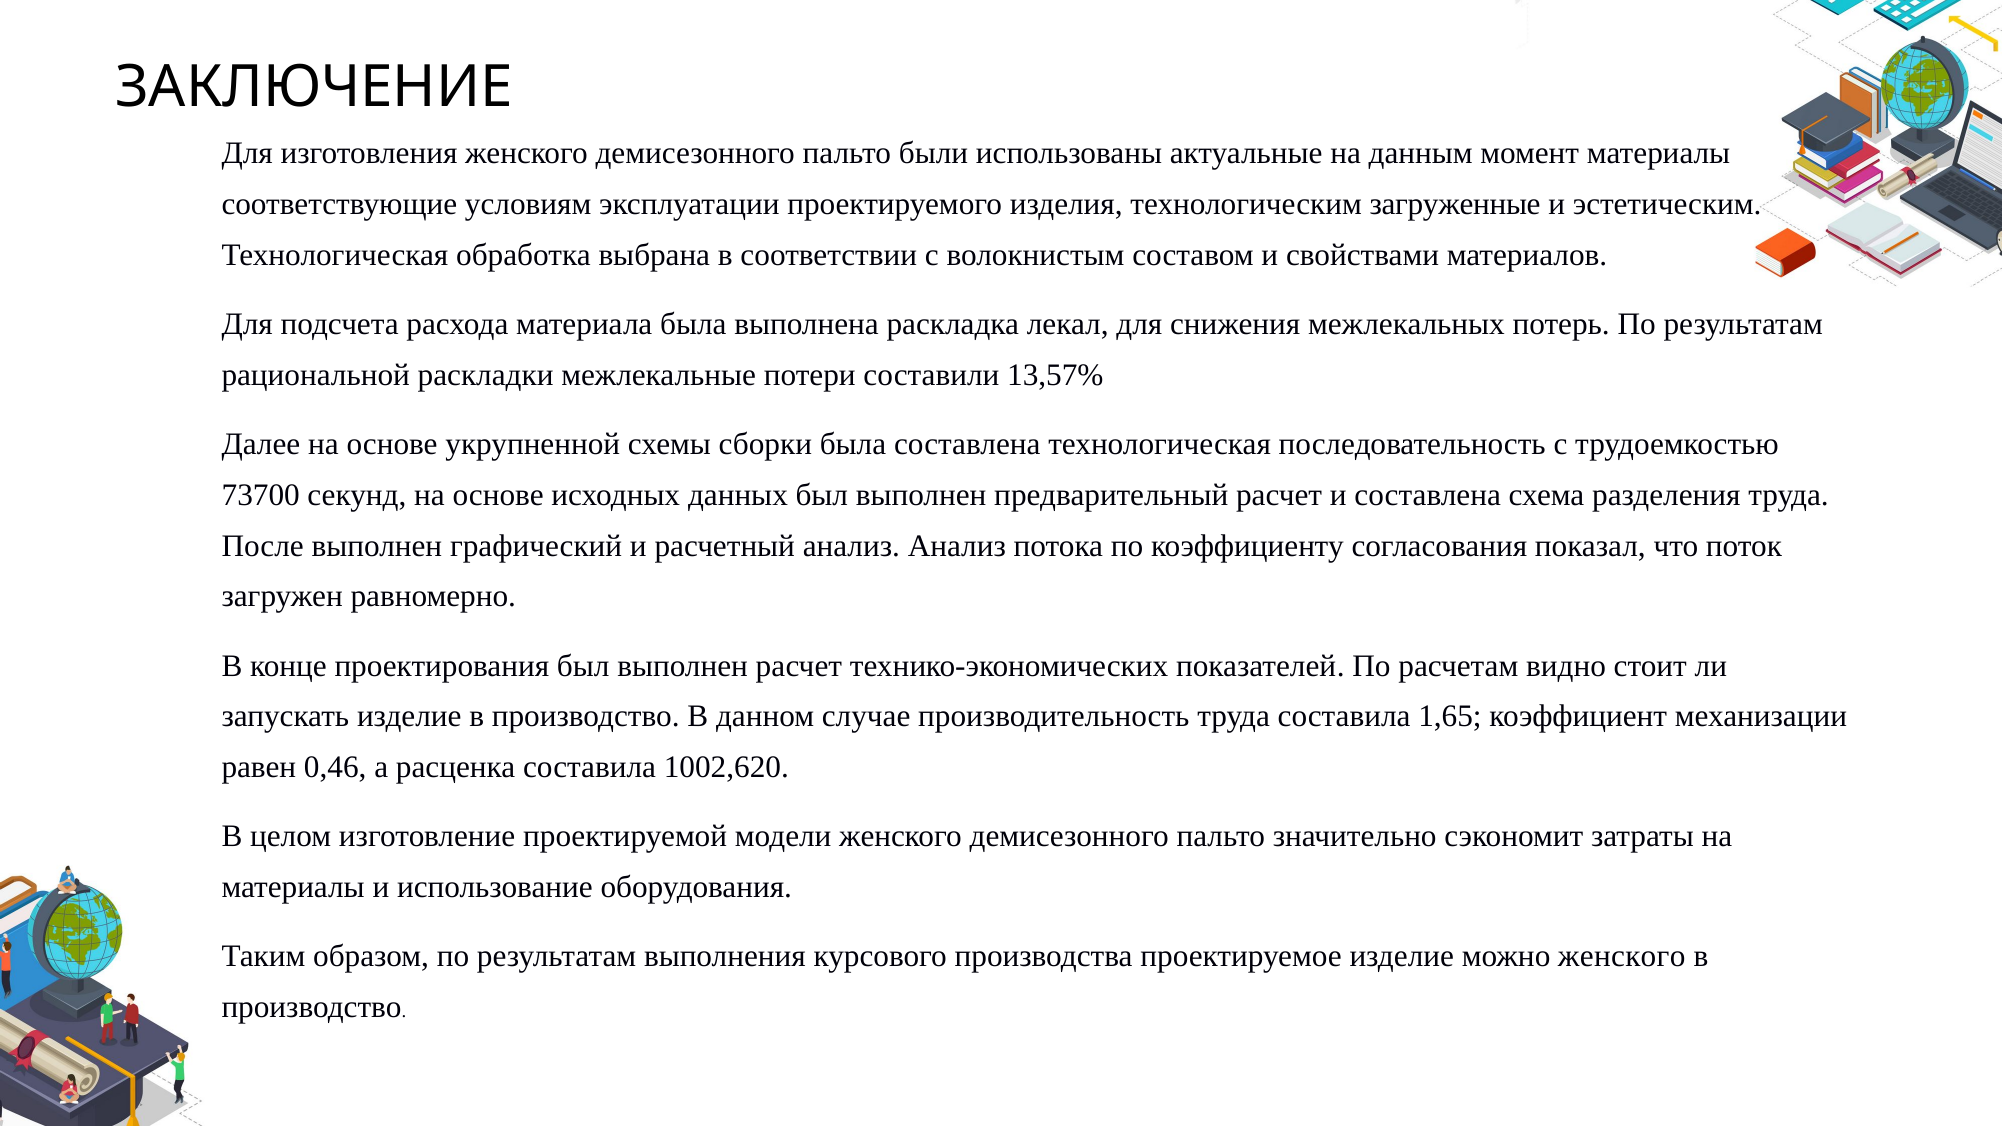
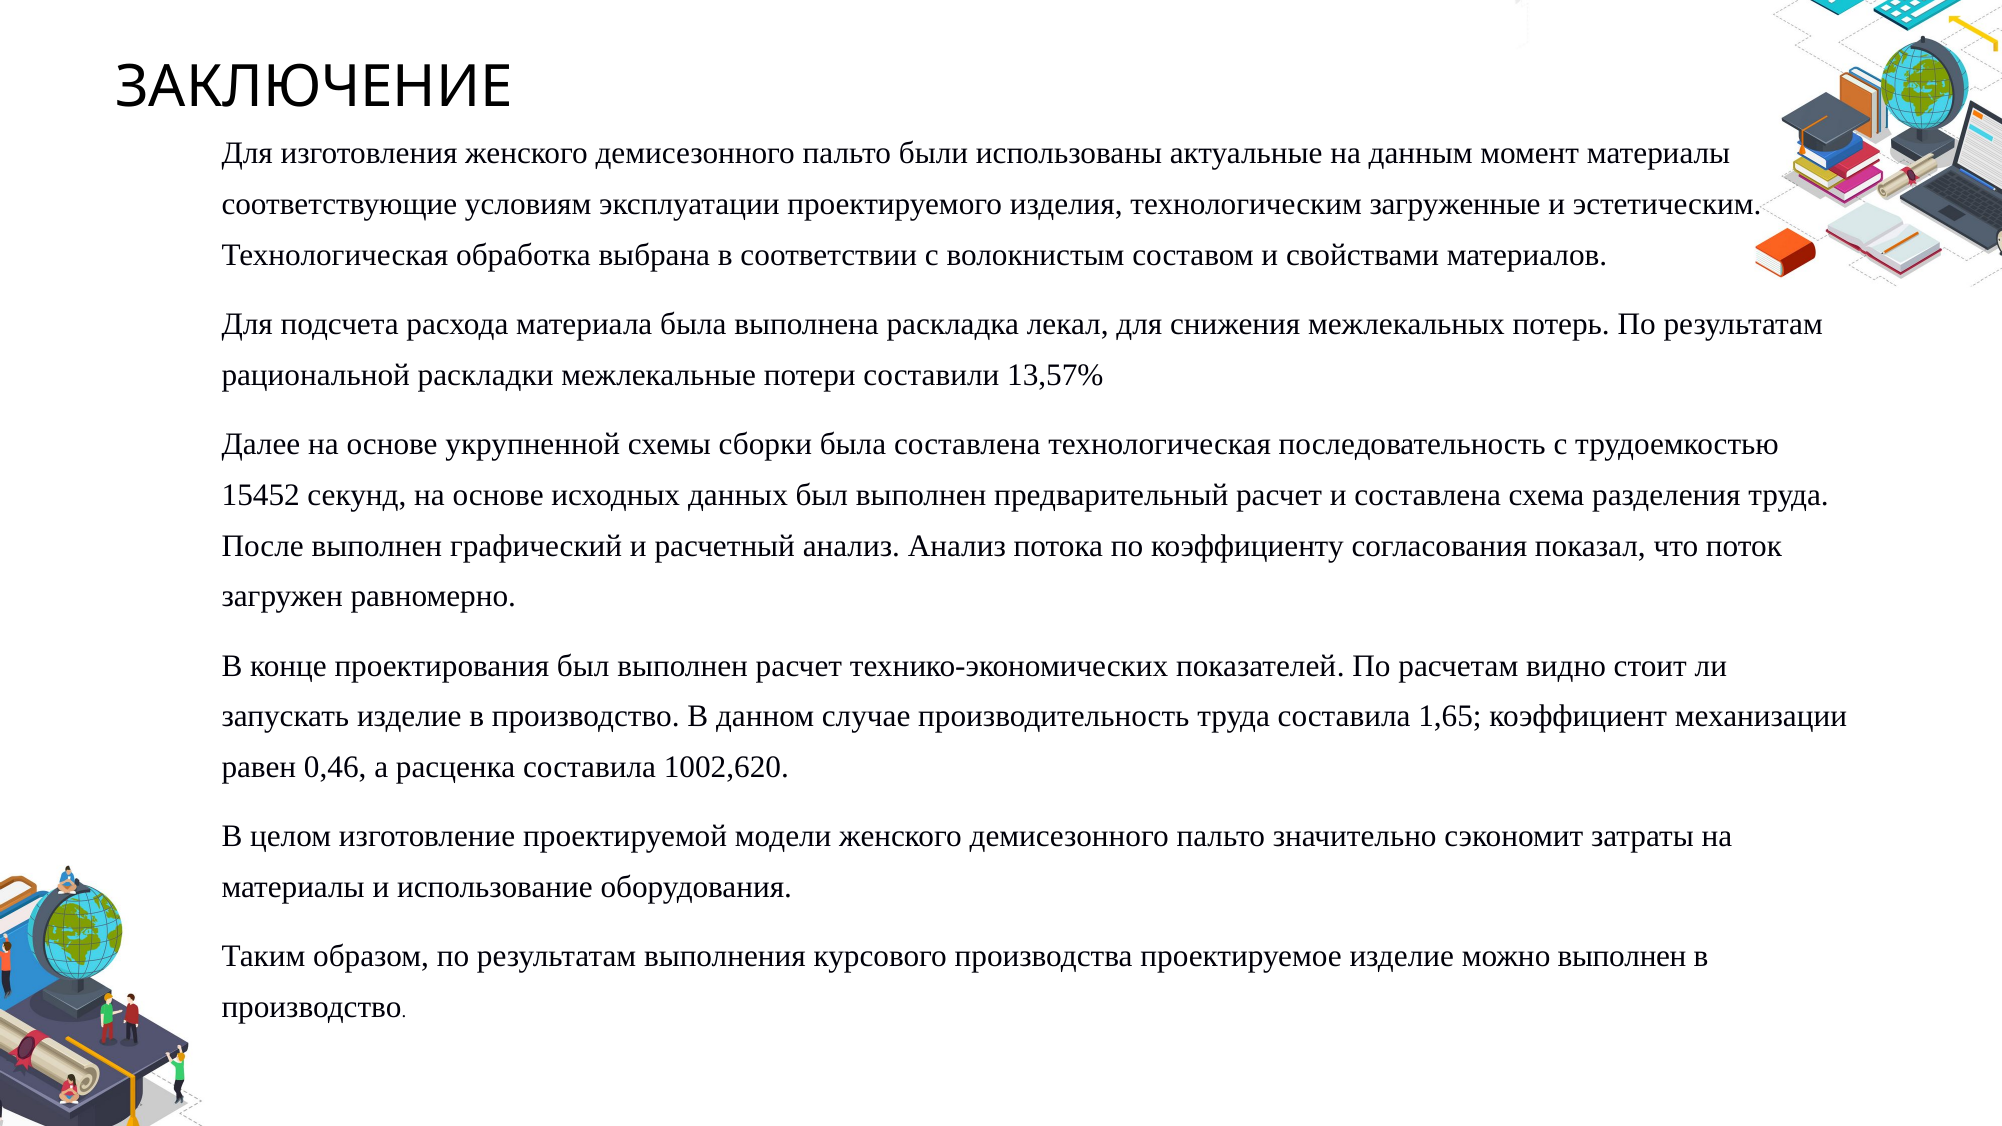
73700: 73700 -> 15452
можно женского: женского -> выполнен
